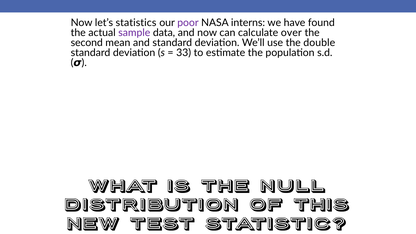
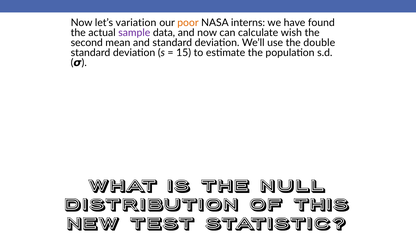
statistics: statistics -> variation
poor colour: purple -> orange
over: over -> wish
33: 33 -> 15
